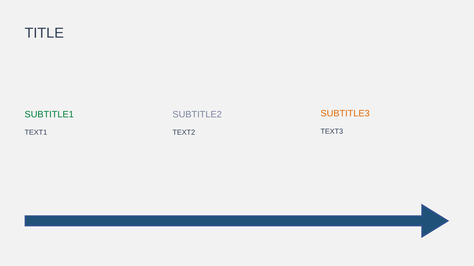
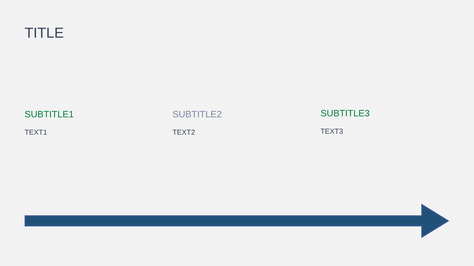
SUBTITLE3 colour: orange -> green
